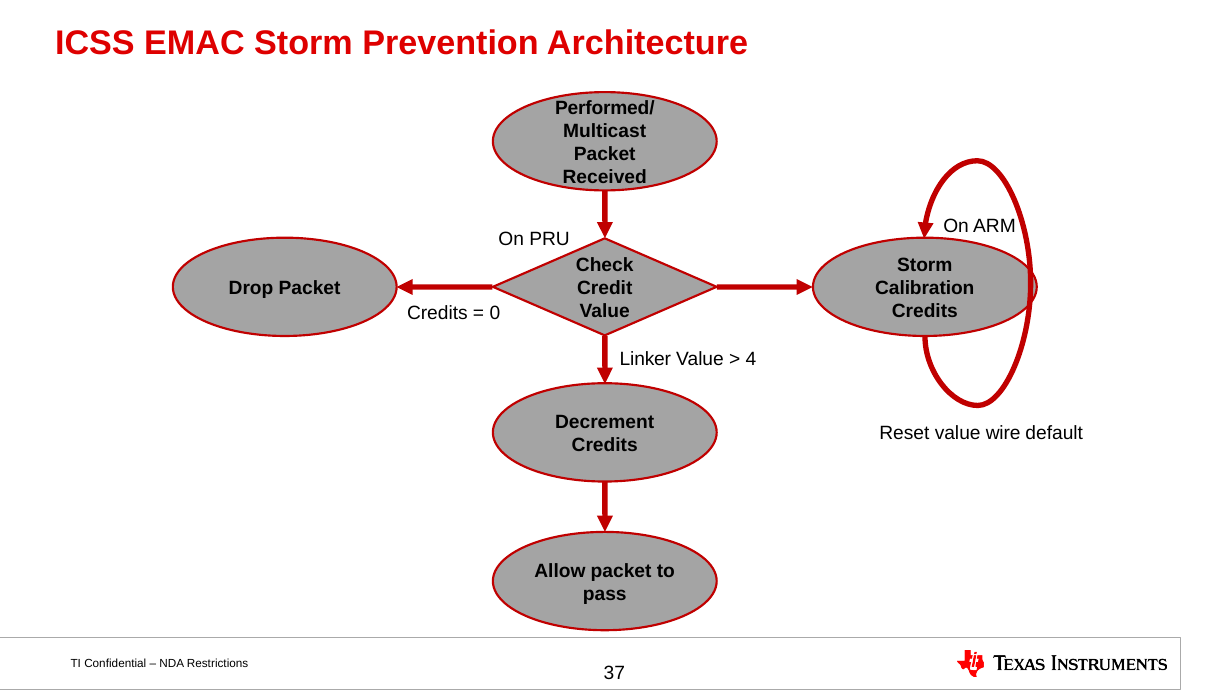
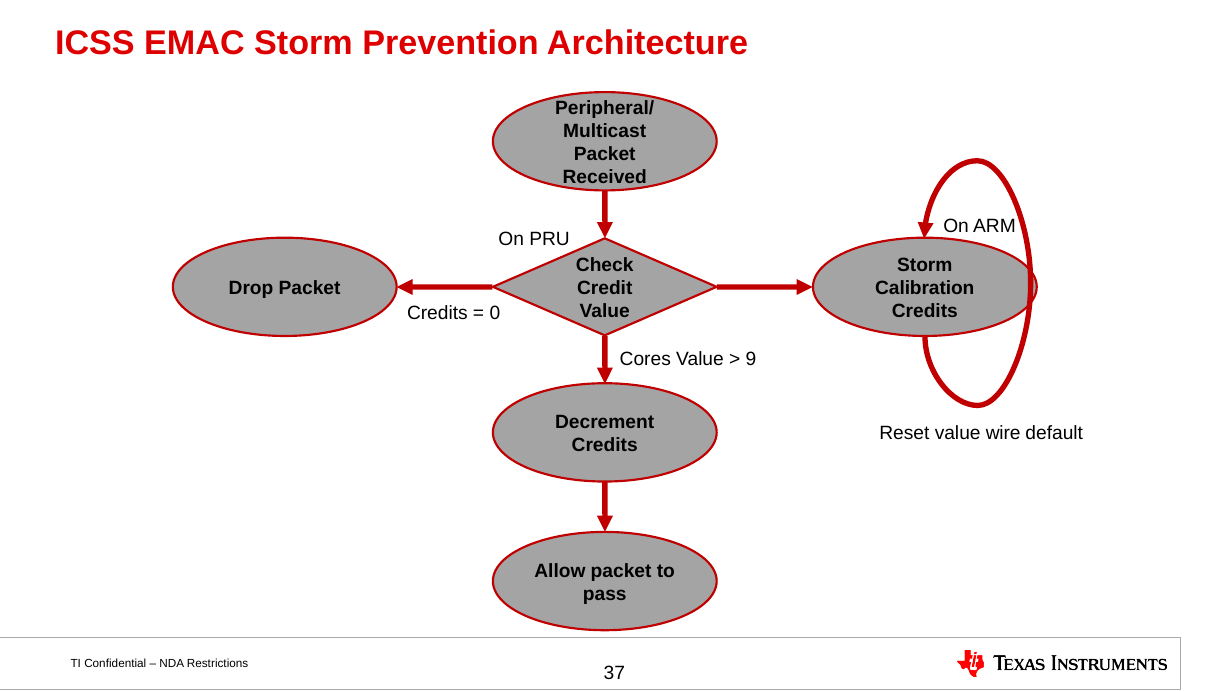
Performed/: Performed/ -> Peripheral/
Linker: Linker -> Cores
4: 4 -> 9
